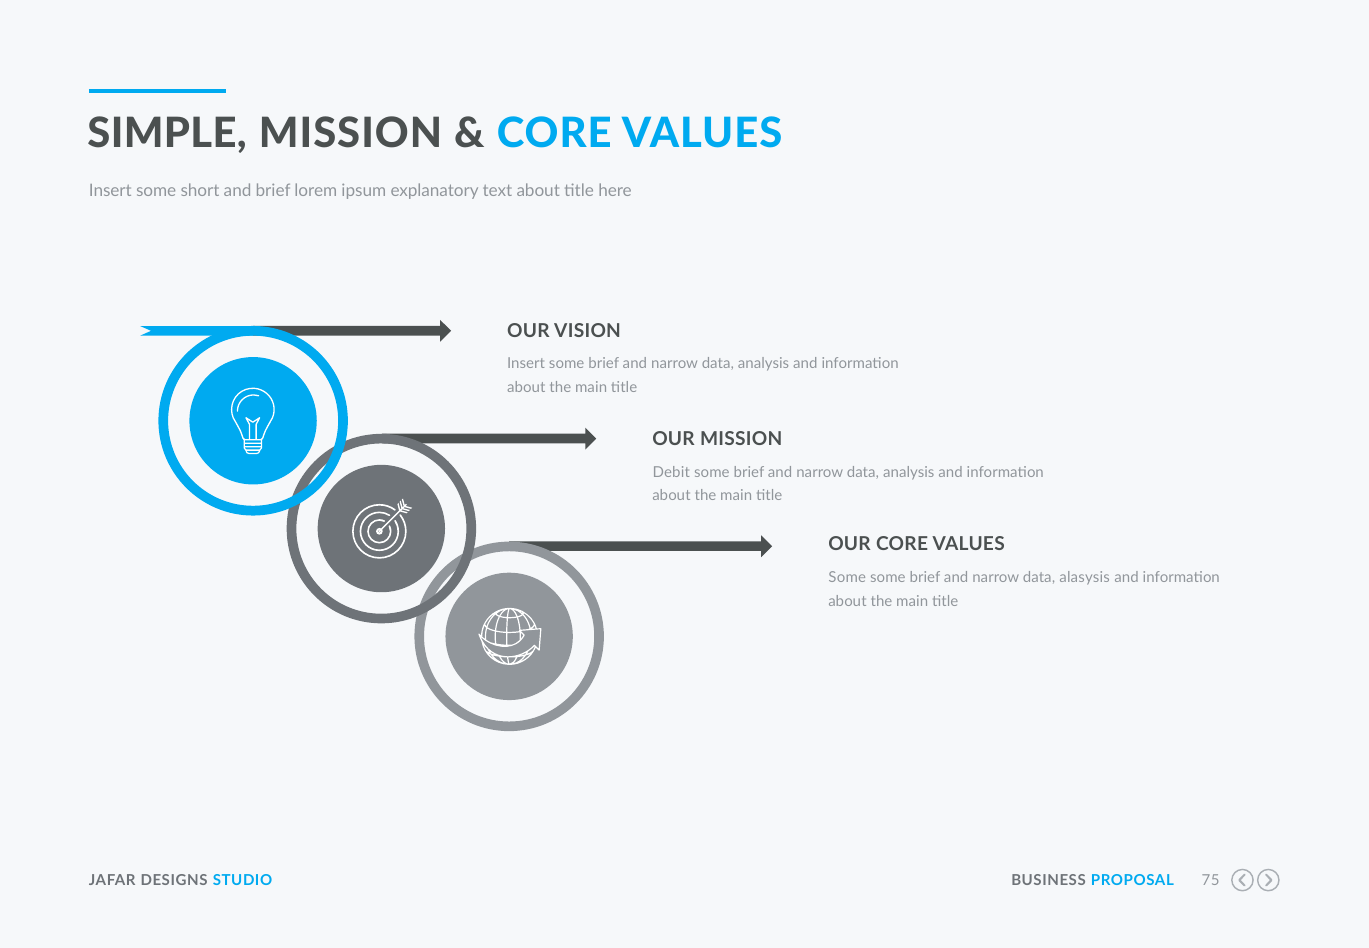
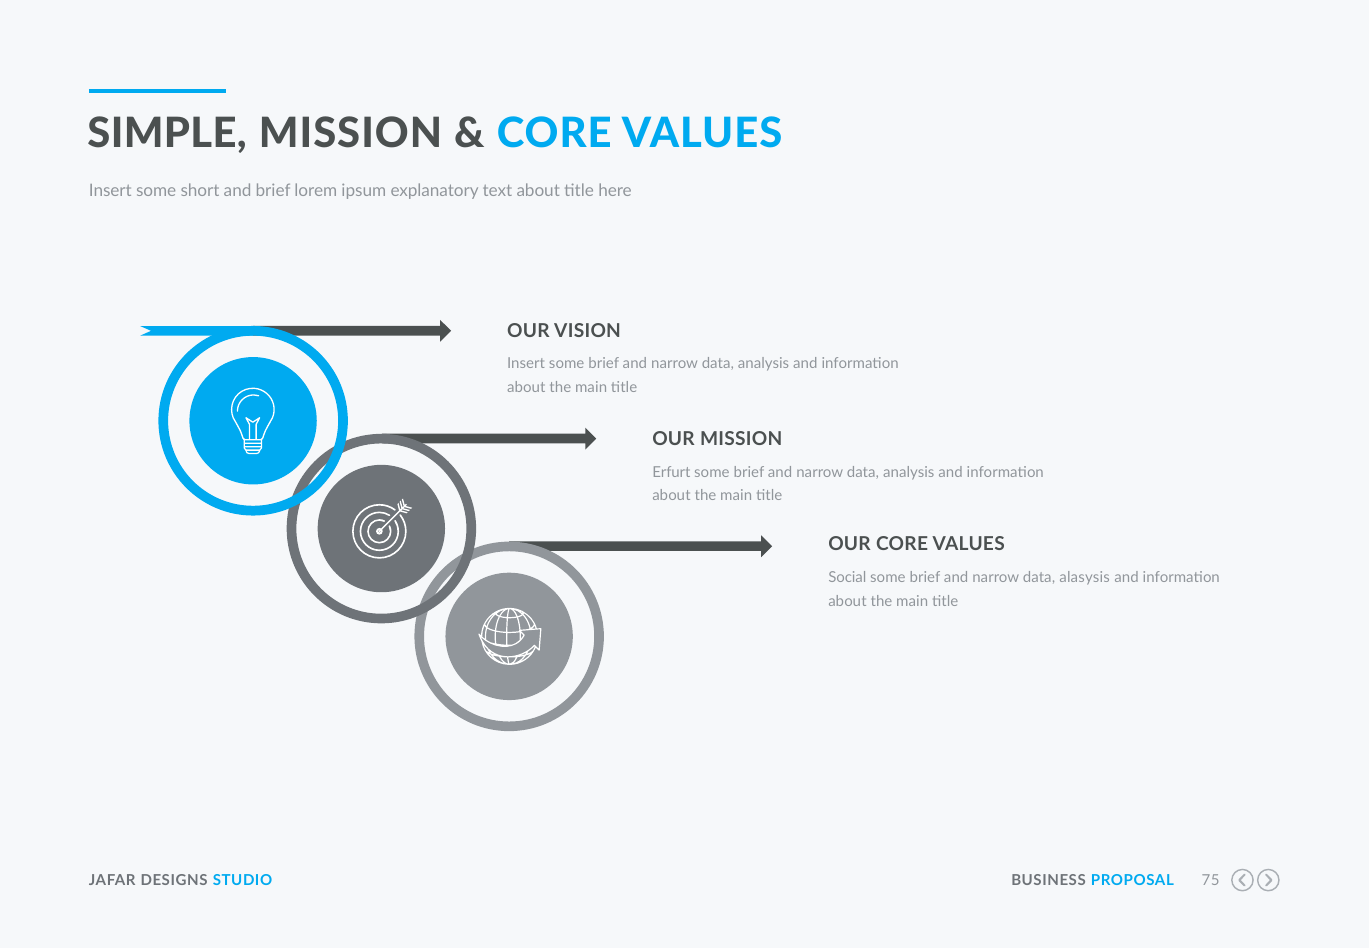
Debit: Debit -> Erfurt
Some at (847, 578): Some -> Social
